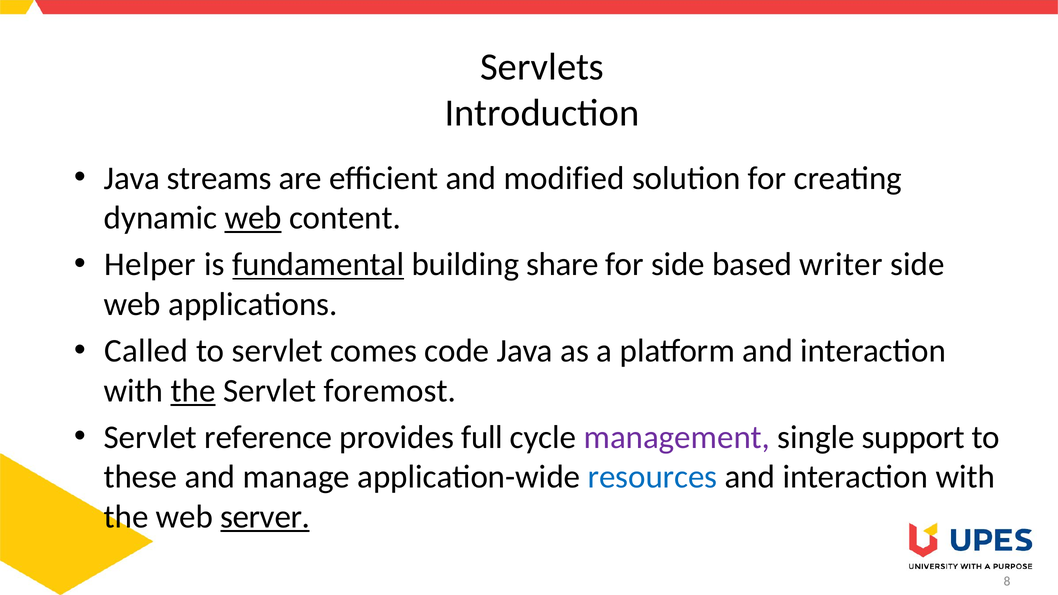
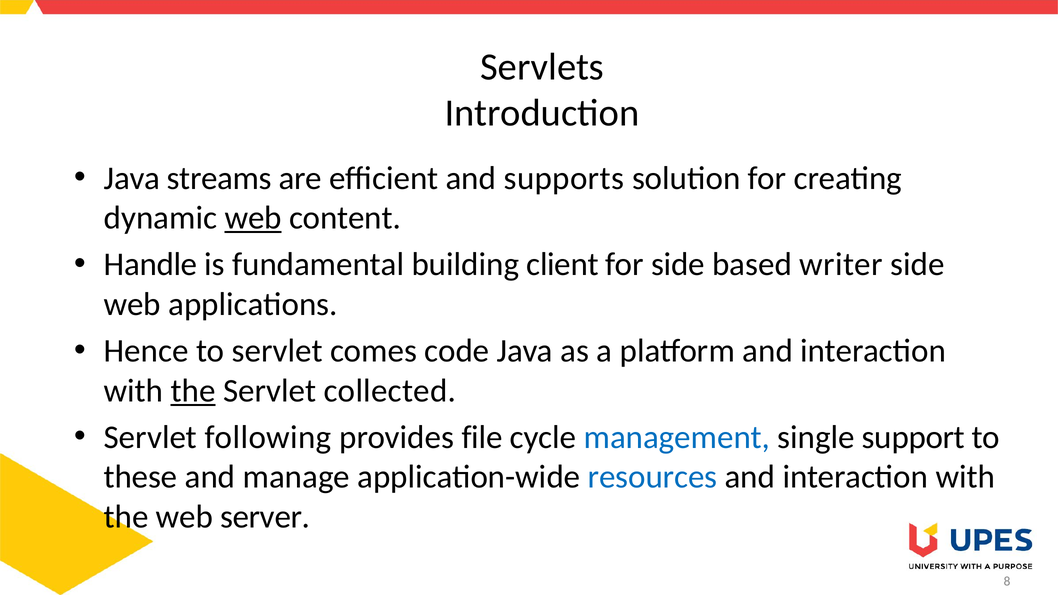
modified: modified -> supports
Helper: Helper -> Handle
fundamental underline: present -> none
share: share -> client
Called: Called -> Hence
foremost: foremost -> collected
reference: reference -> following
full: full -> file
management colour: purple -> blue
server underline: present -> none
